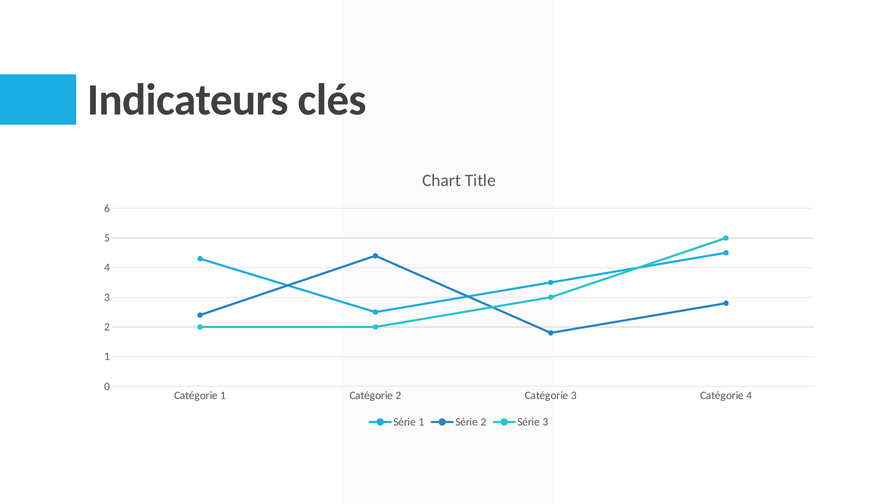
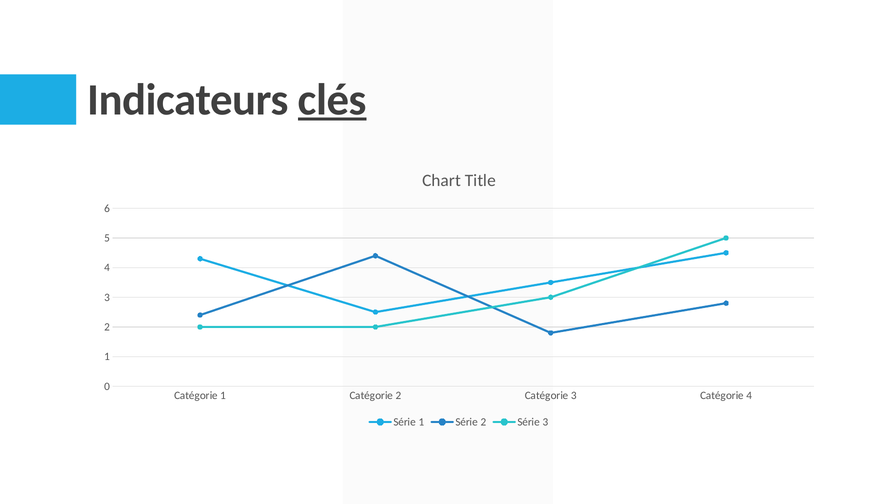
clés underline: none -> present
